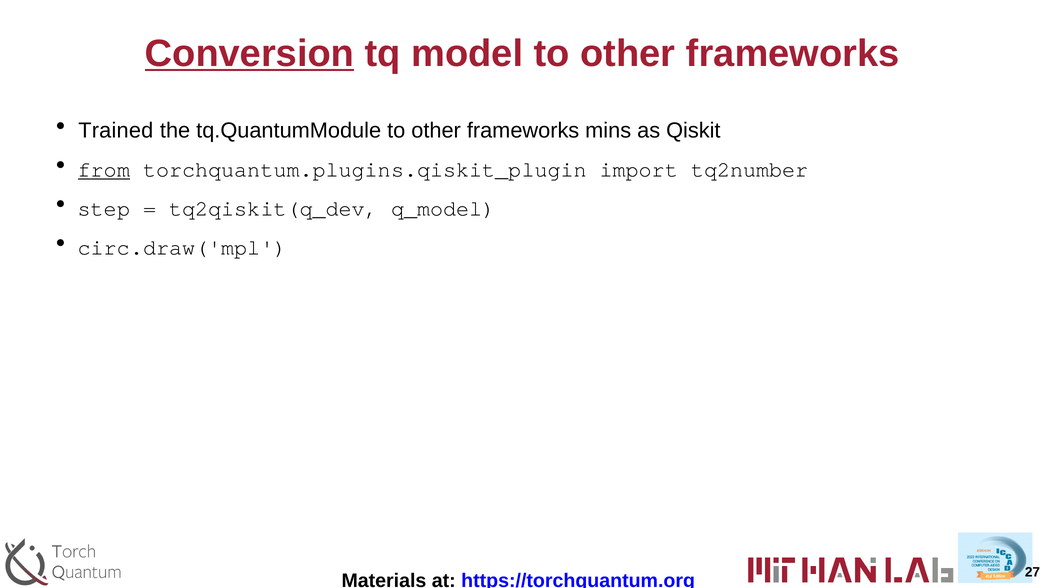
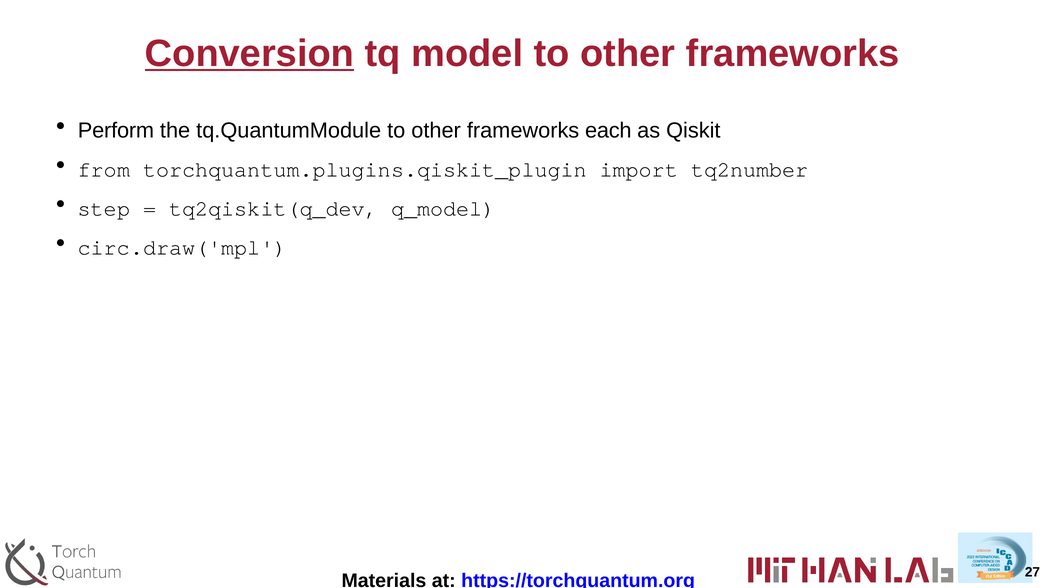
Trained: Trained -> Perform
mins: mins -> each
from underline: present -> none
